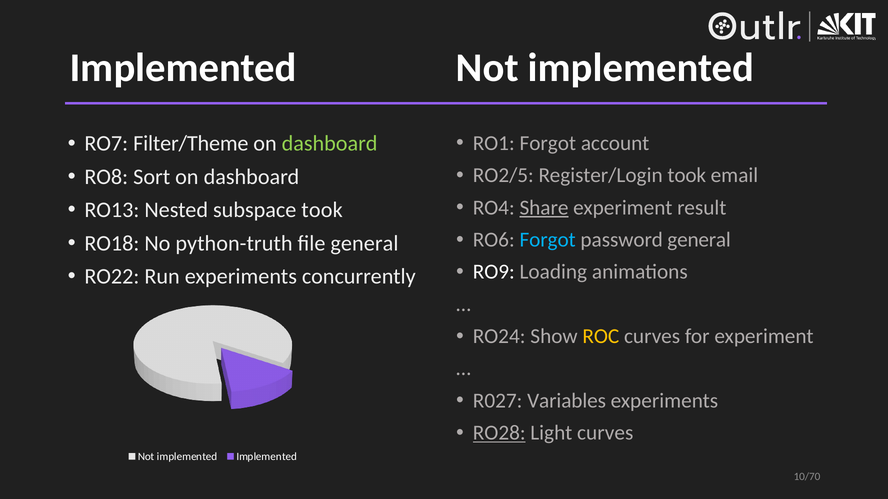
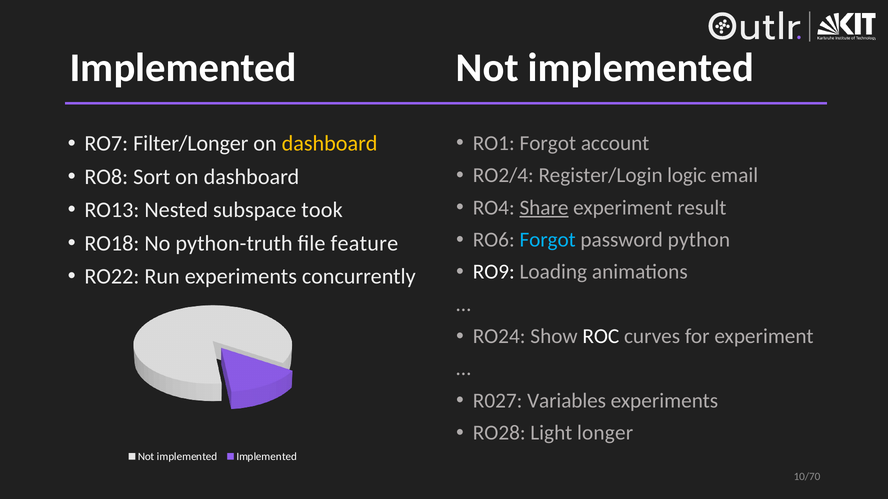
Filter/Theme: Filter/Theme -> Filter/Longer
dashboard at (330, 144) colour: light green -> yellow
RO2/5: RO2/5 -> RO2/4
Register/Login took: took -> logic
password general: general -> python
file general: general -> feature
ROC colour: yellow -> white
RO28 underline: present -> none
Light curves: curves -> longer
